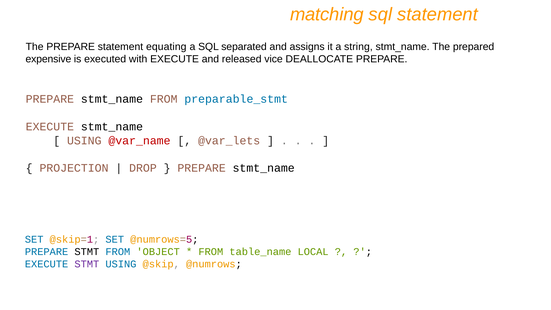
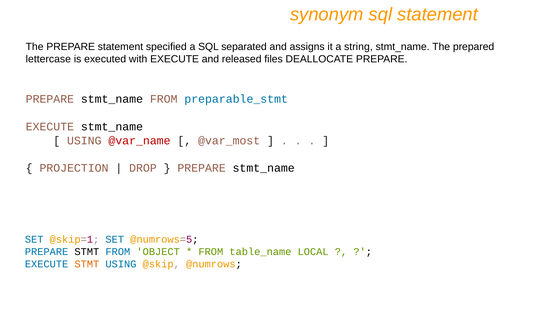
matching: matching -> synonym
equating: equating -> specified
expensive: expensive -> lettercase
vice: vice -> files
@var_lets: @var_lets -> @var_most
STMT at (87, 264) colour: purple -> orange
